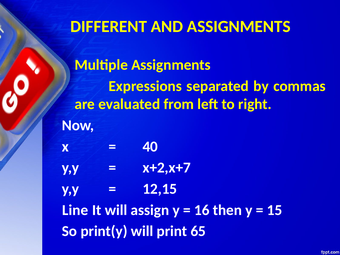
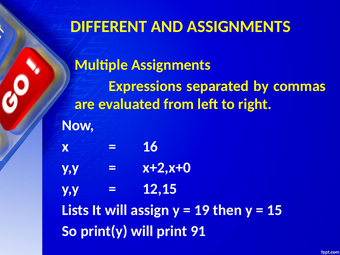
40: 40 -> 16
x+2,x+7: x+2,x+7 -> x+2,x+0
Line: Line -> Lists
16: 16 -> 19
65: 65 -> 91
